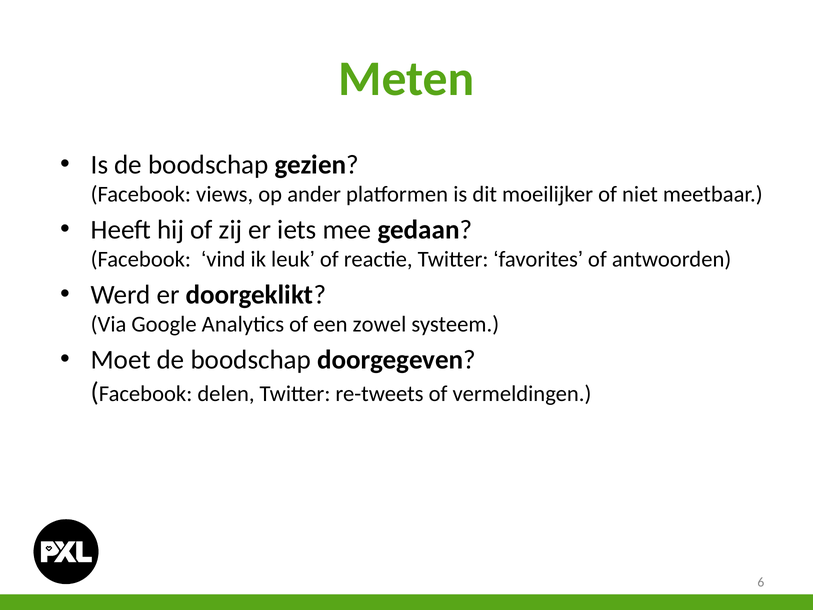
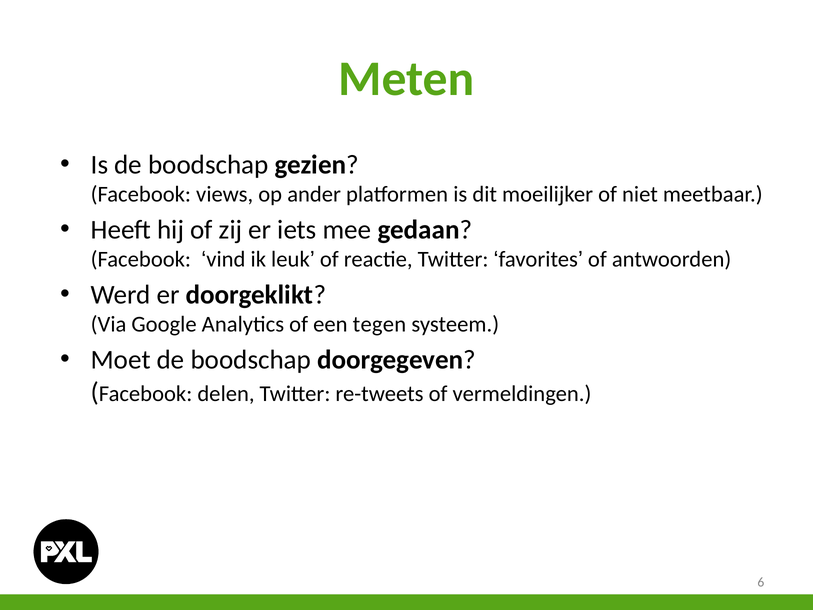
zowel: zowel -> tegen
